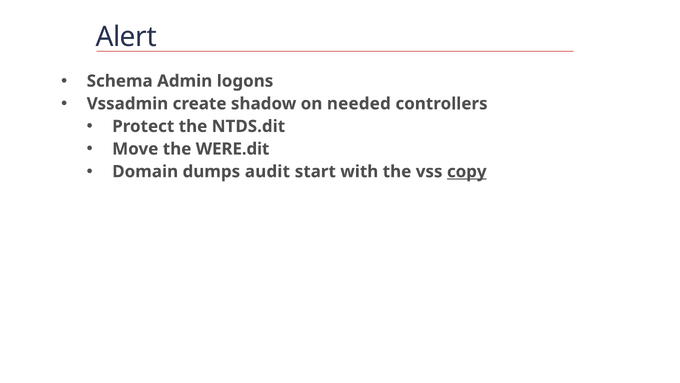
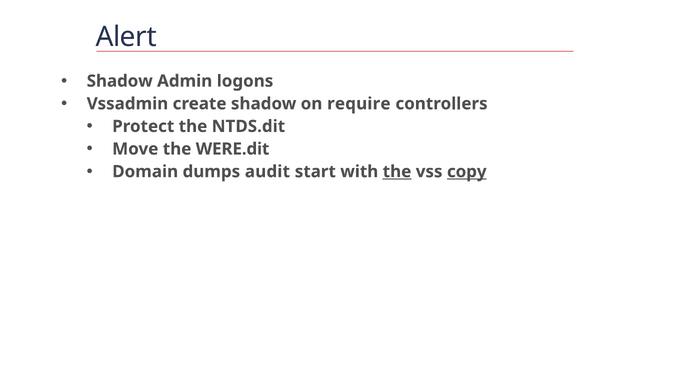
Schema at (120, 81): Schema -> Shadow
needed: needed -> require
the at (397, 171) underline: none -> present
